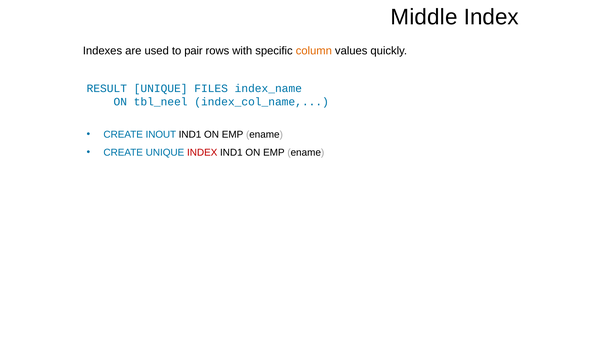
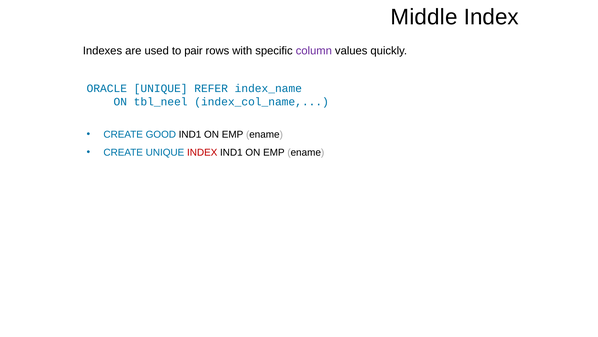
column colour: orange -> purple
RESULT: RESULT -> ORACLE
FILES: FILES -> REFER
INOUT: INOUT -> GOOD
